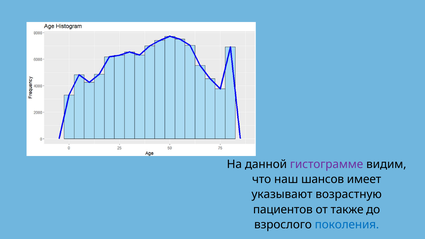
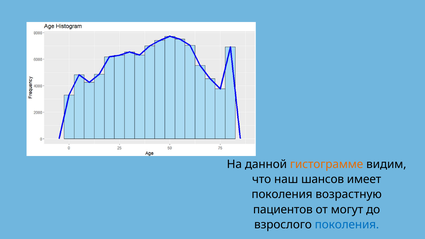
гистограмме colour: purple -> orange
указывают at (282, 195): указывают -> поколения
также: также -> могут
